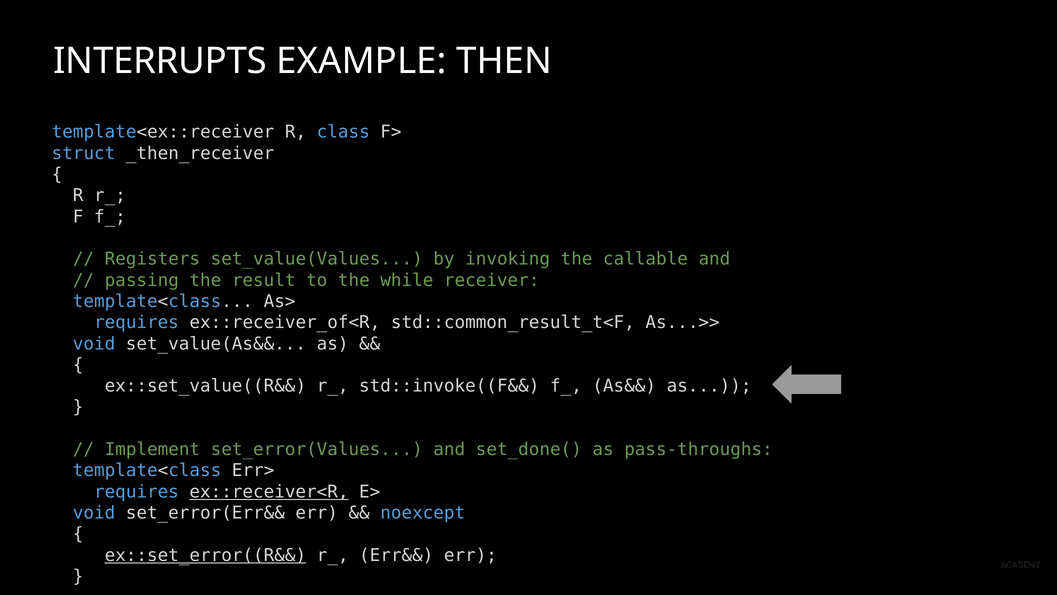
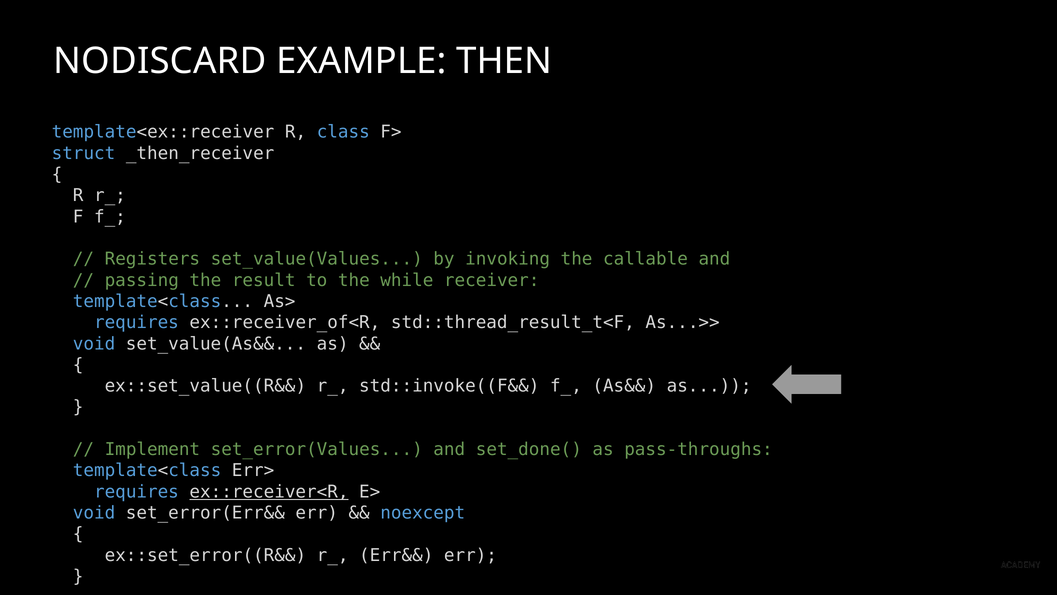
INTERRUPTS: INTERRUPTS -> NODISCARD
std::common_result_t<F: std::common_result_t<F -> std::thread_result_t<F
ex::set_error((R&& underline: present -> none
